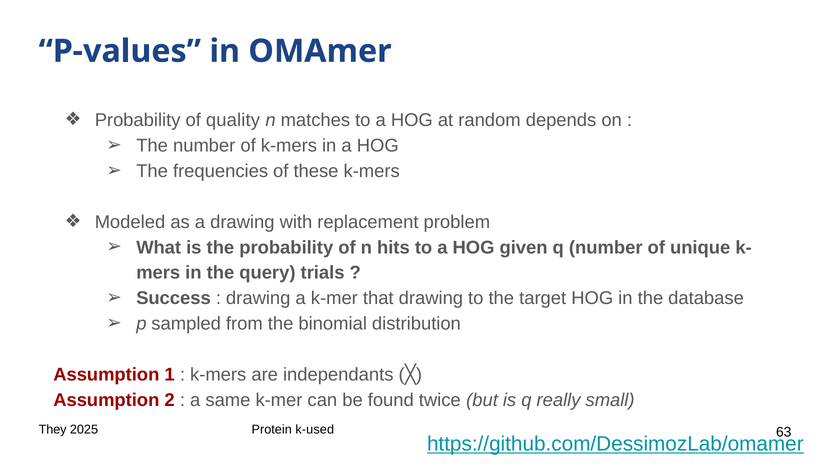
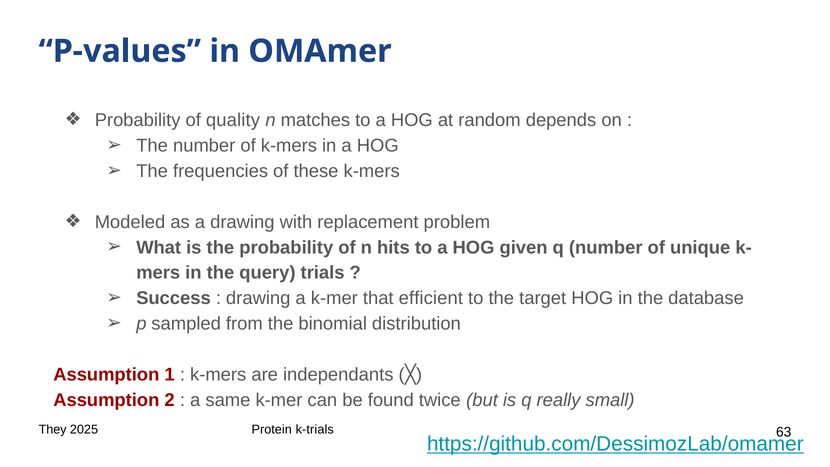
that drawing: drawing -> efficient
k-used: k-used -> k-trials
